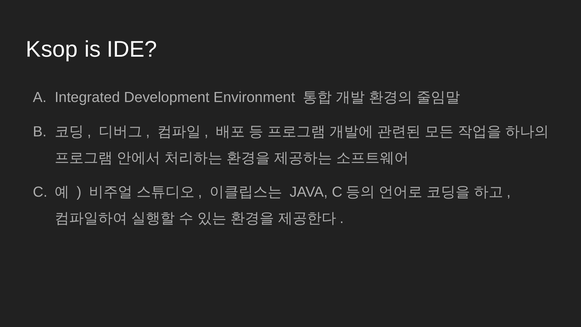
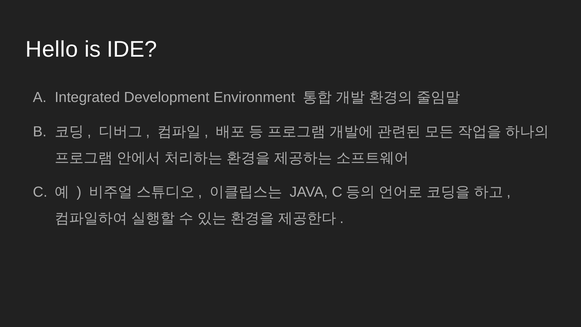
Ksop: Ksop -> Hello
